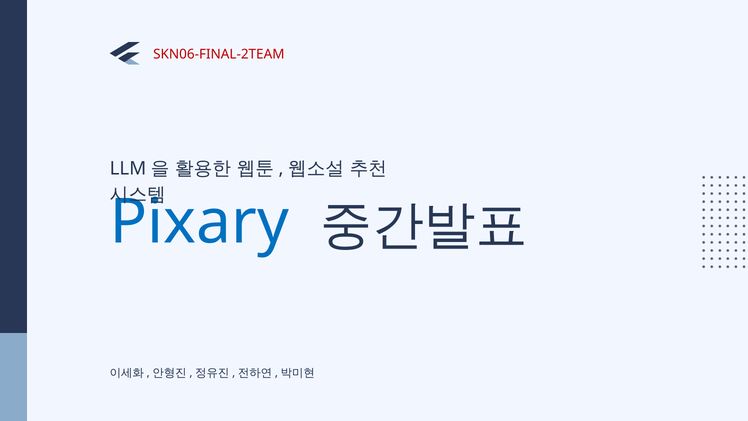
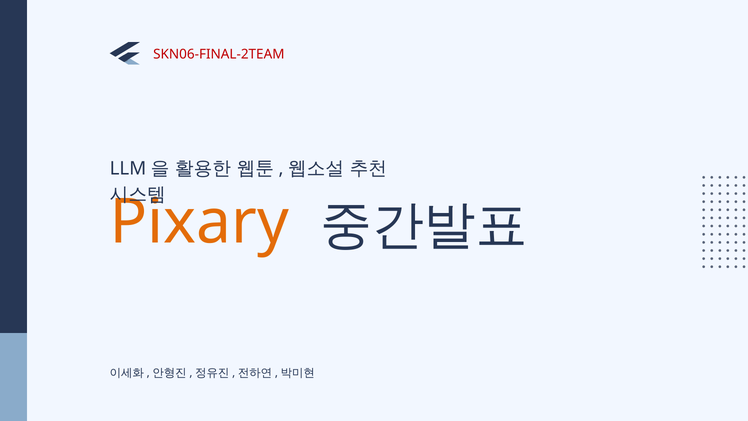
Pixary colour: blue -> orange
